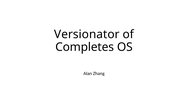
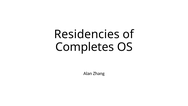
Versionator: Versionator -> Residencies
